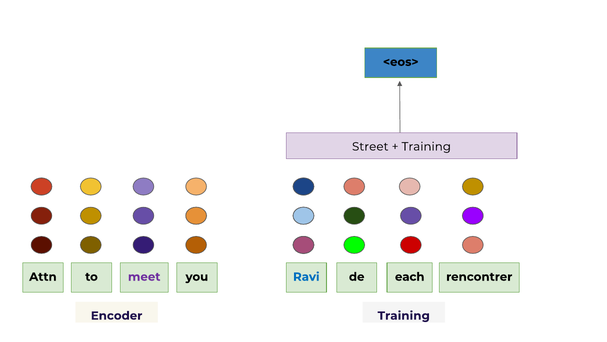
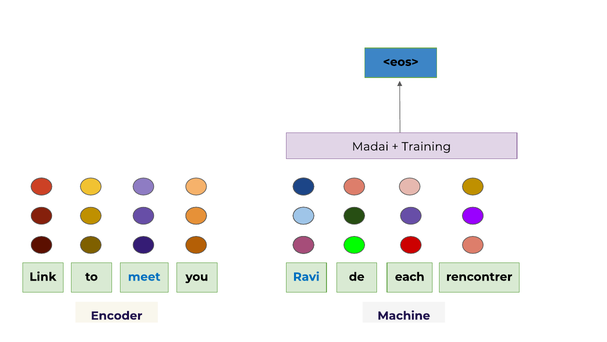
Street: Street -> Madai
Attn: Attn -> Link
meet colour: purple -> blue
Encoder Training: Training -> Machine
